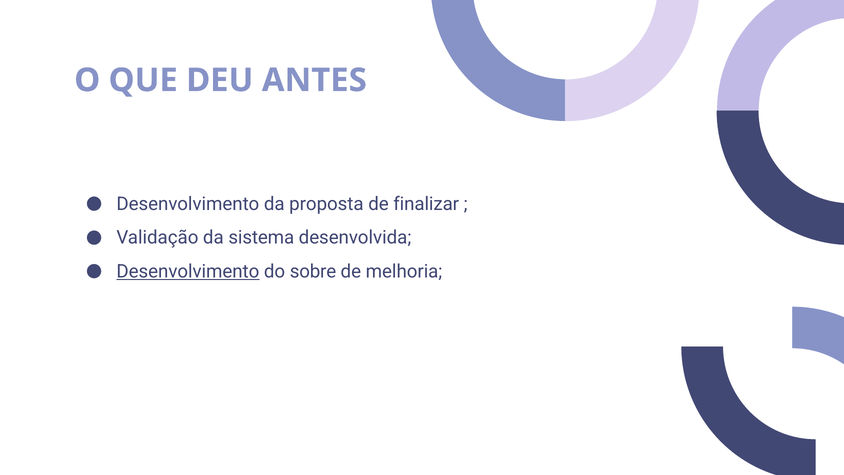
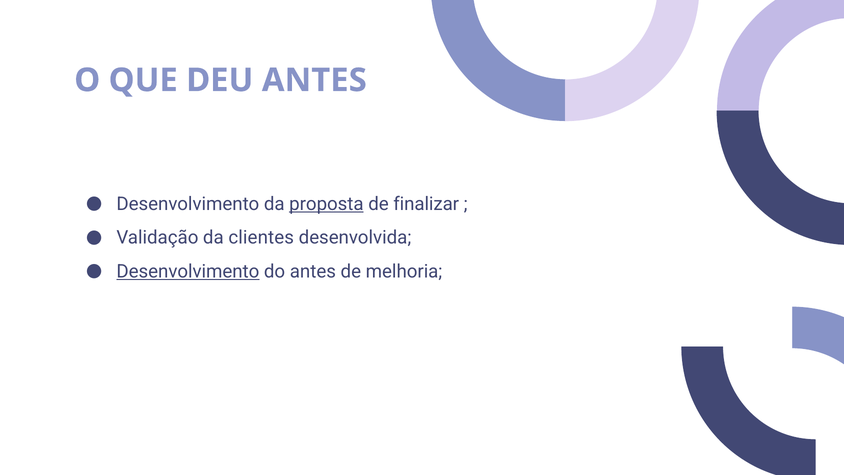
proposta underline: none -> present
sistema: sistema -> clientes
do sobre: sobre -> antes
